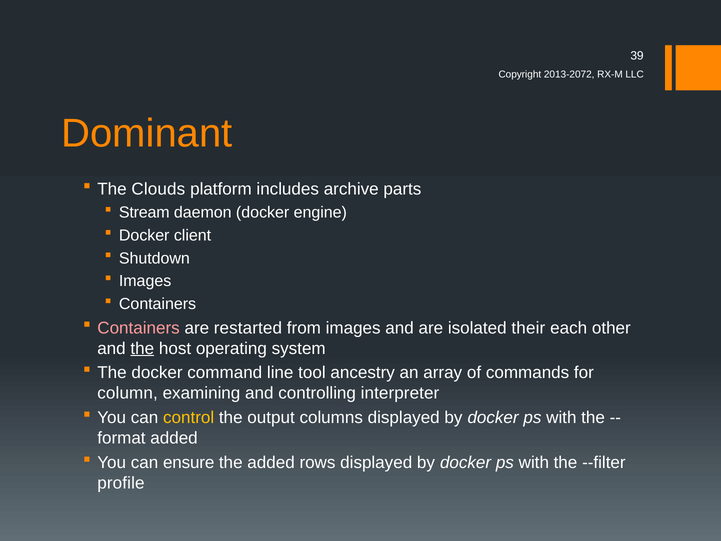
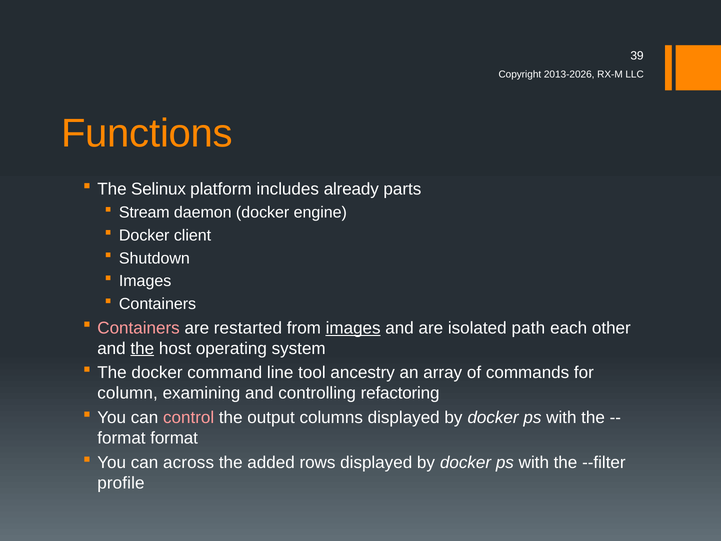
2013-2072: 2013-2072 -> 2013-2026
Dominant: Dominant -> Functions
Clouds: Clouds -> Selinux
archive: archive -> already
images at (353, 328) underline: none -> present
their: their -> path
interpreter: interpreter -> refactoring
control colour: yellow -> pink
added at (174, 438): added -> format
ensure: ensure -> across
